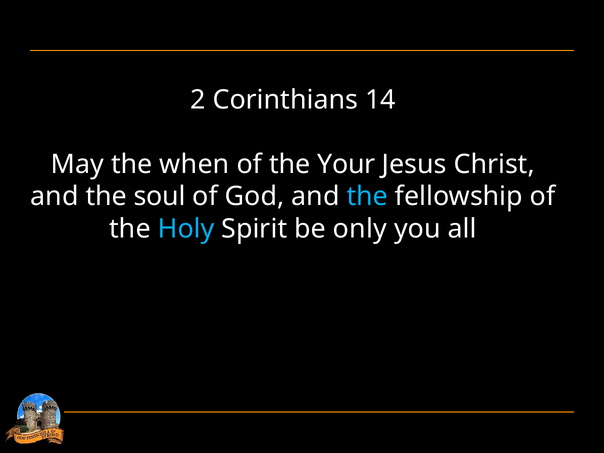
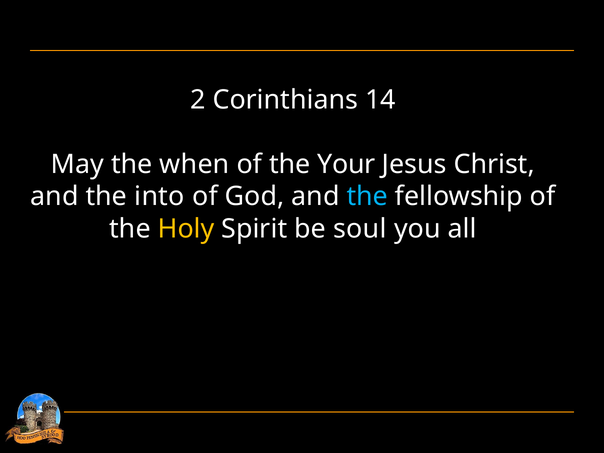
soul: soul -> into
Holy colour: light blue -> yellow
only: only -> soul
